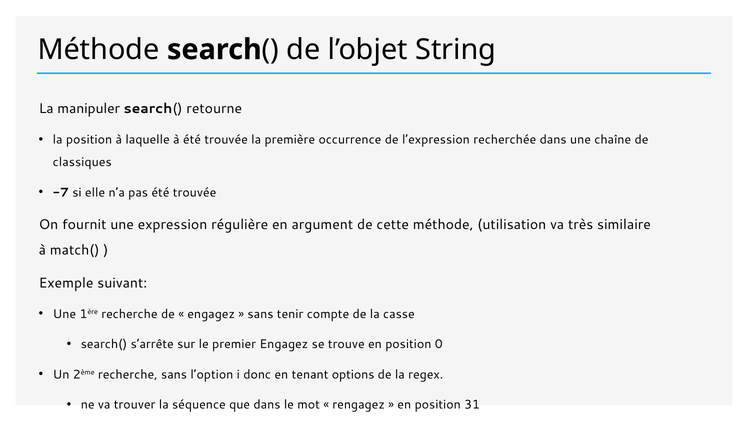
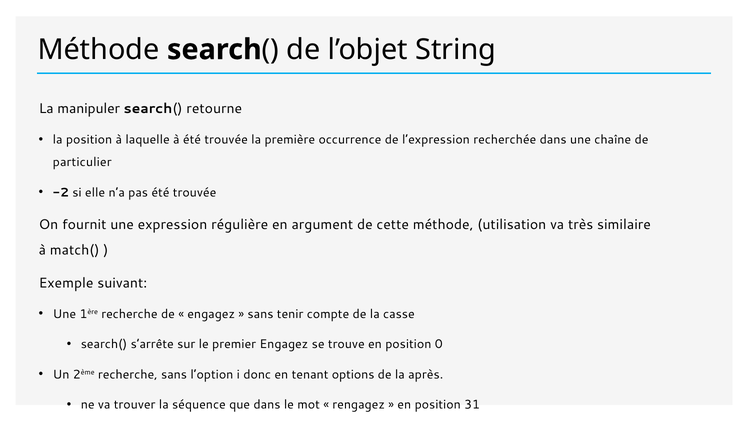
classiques: classiques -> particulier
-7: -7 -> -2
regex: regex -> après
